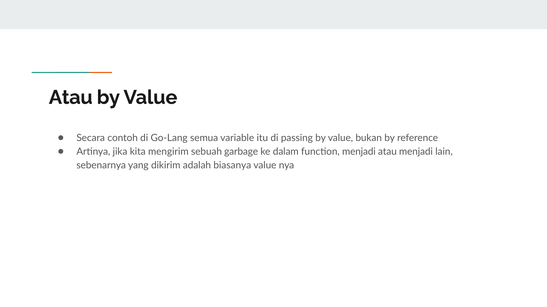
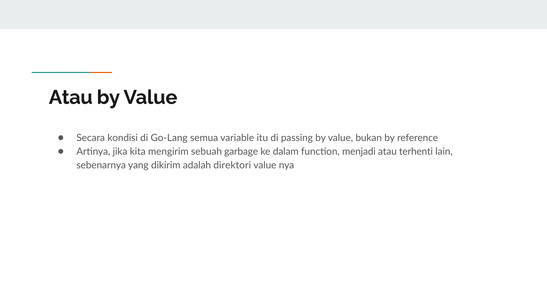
contoh: contoh -> kondisi
atau menjadi: menjadi -> terhenti
biasanya: biasanya -> direktori
